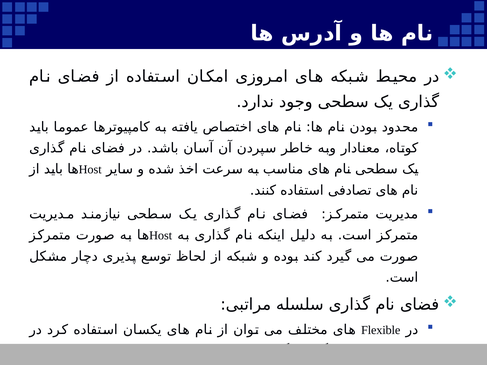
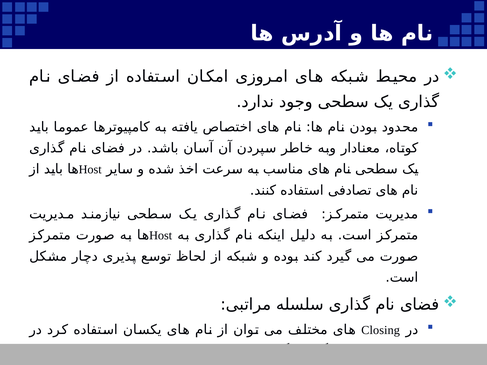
Flexible: Flexible -> Closing
